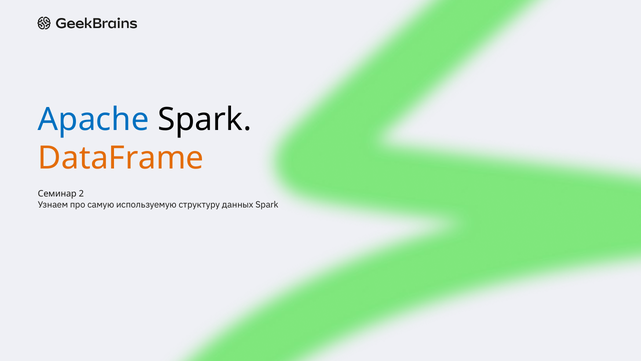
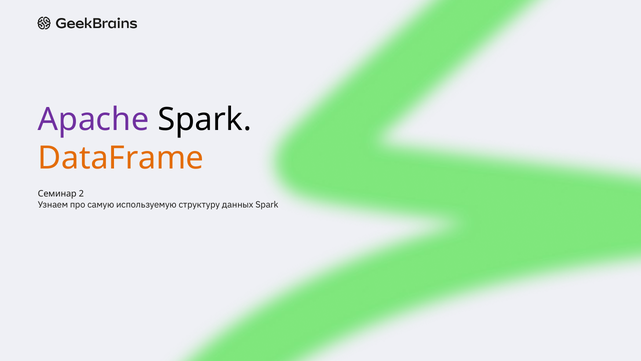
Apache colour: blue -> purple
